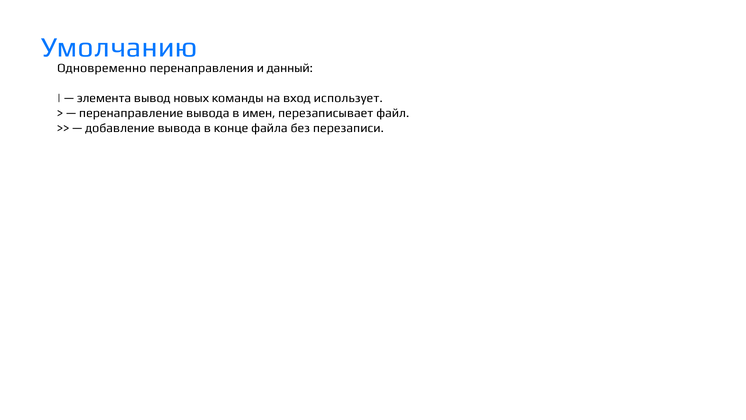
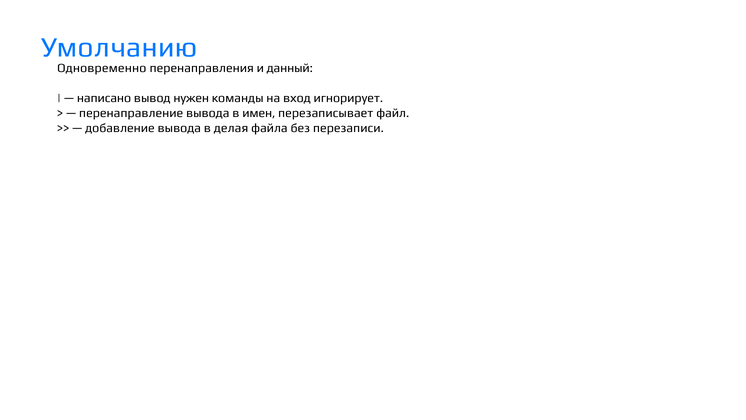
элемента: элемента -> написано
новых: новых -> нужен
использует: использует -> игнорирует
конце: конце -> делая
